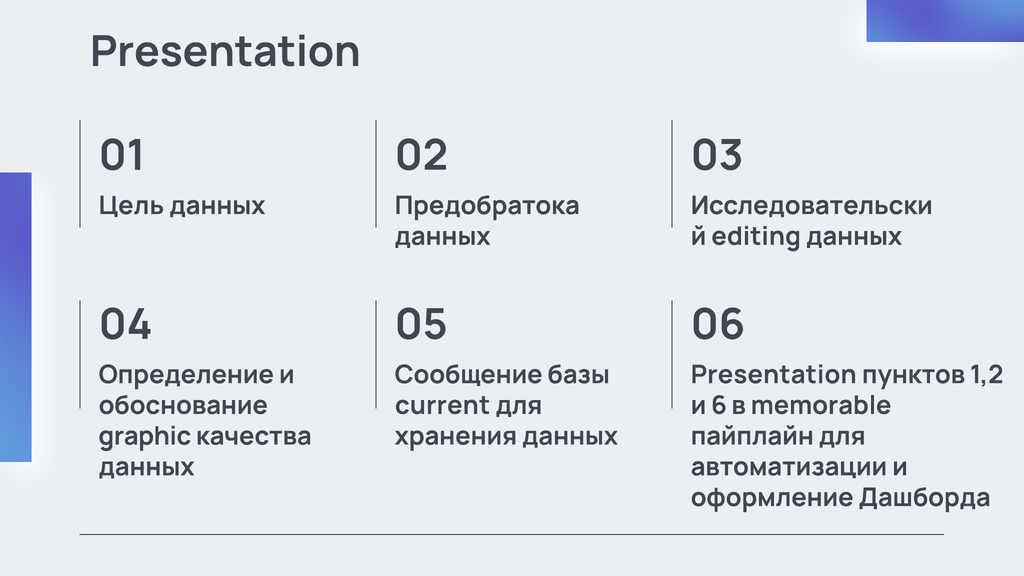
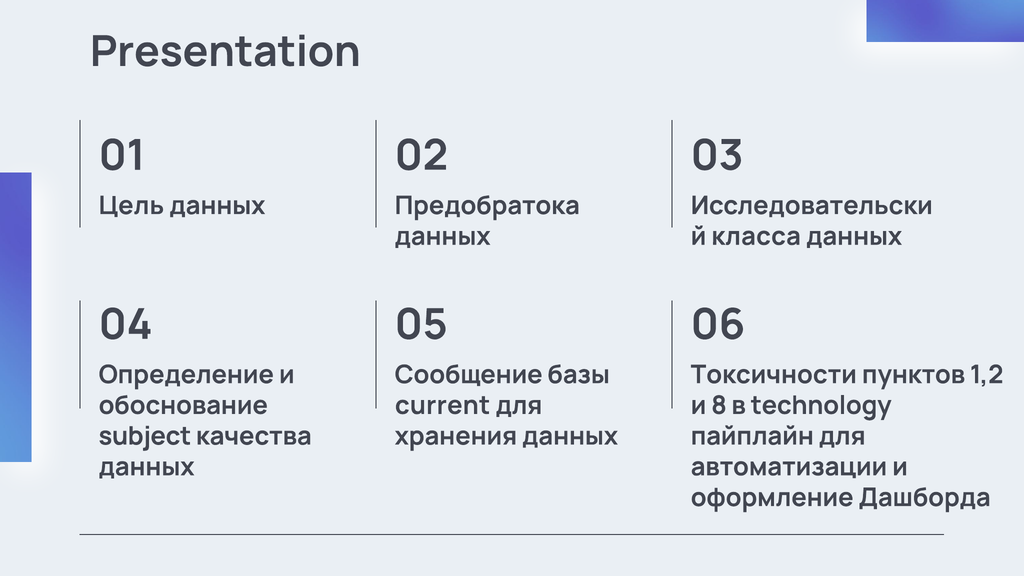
editing: editing -> класса
Presentation at (774, 375): Presentation -> Токсичности
6: 6 -> 8
memorable: memorable -> technology
graphic: graphic -> subject
